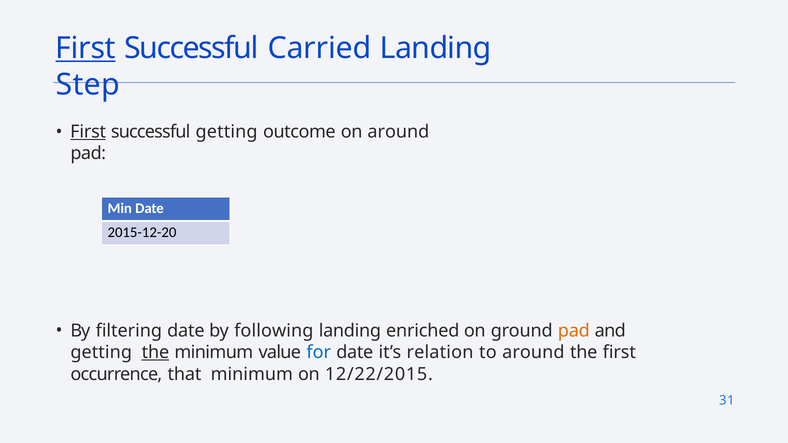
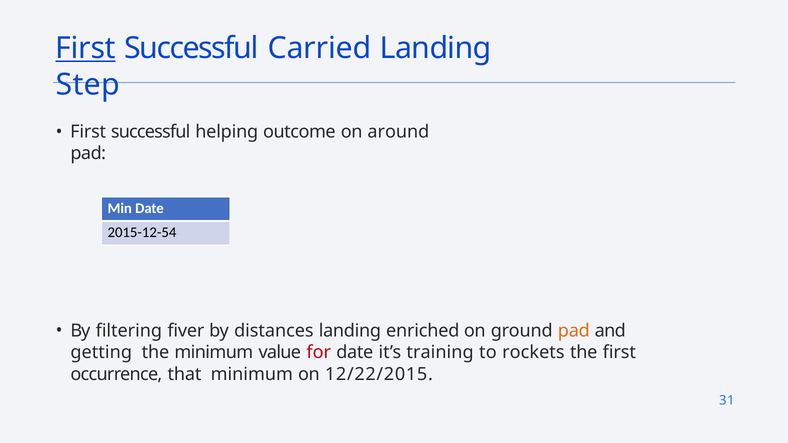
First at (88, 132) underline: present -> none
successful getting: getting -> helping
2015-12-20: 2015-12-20 -> 2015-12-54
filtering date: date -> fiver
following: following -> distances
the at (155, 353) underline: present -> none
for colour: blue -> red
relation: relation -> training
to around: around -> rockets
